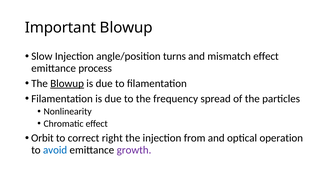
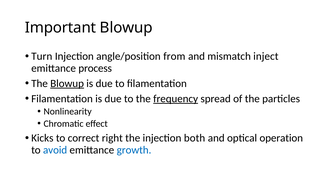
Slow: Slow -> Turn
turns: turns -> from
mismatch effect: effect -> inject
frequency underline: none -> present
Orbit: Orbit -> Kicks
from: from -> both
growth colour: purple -> blue
